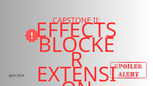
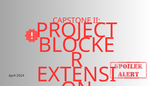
EFFECTS: EFFECTS -> PROJECT
